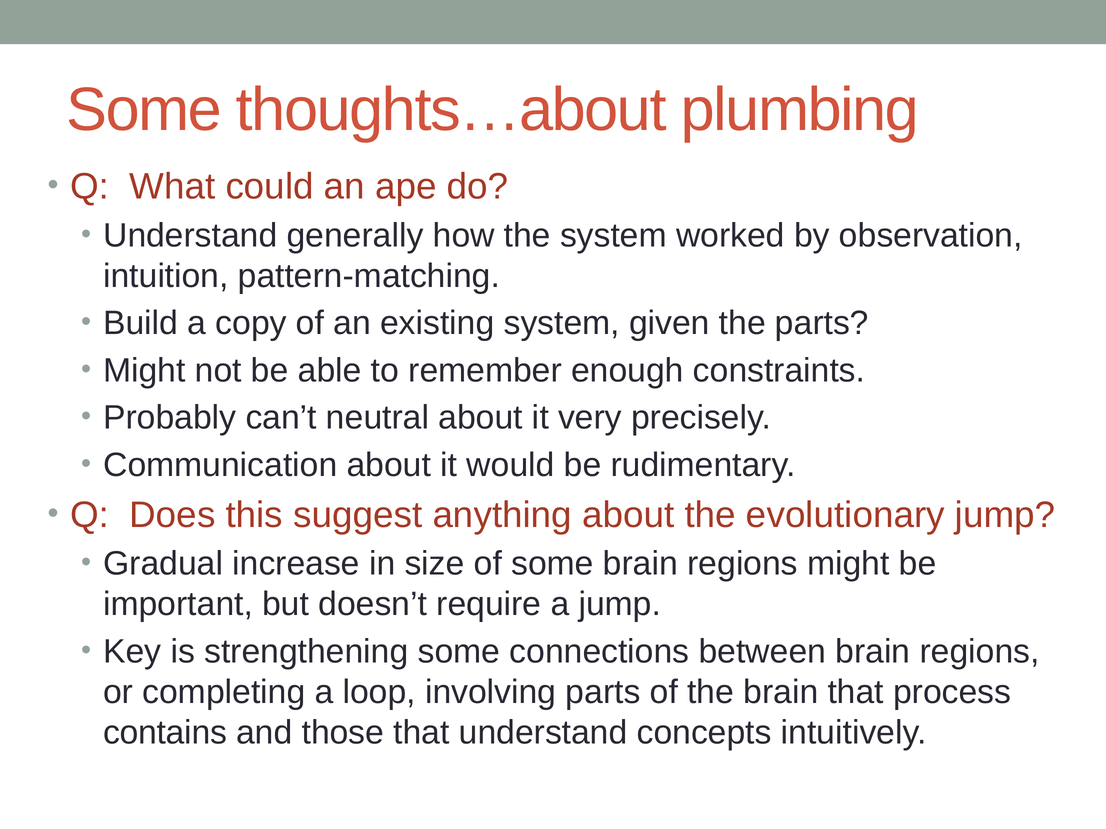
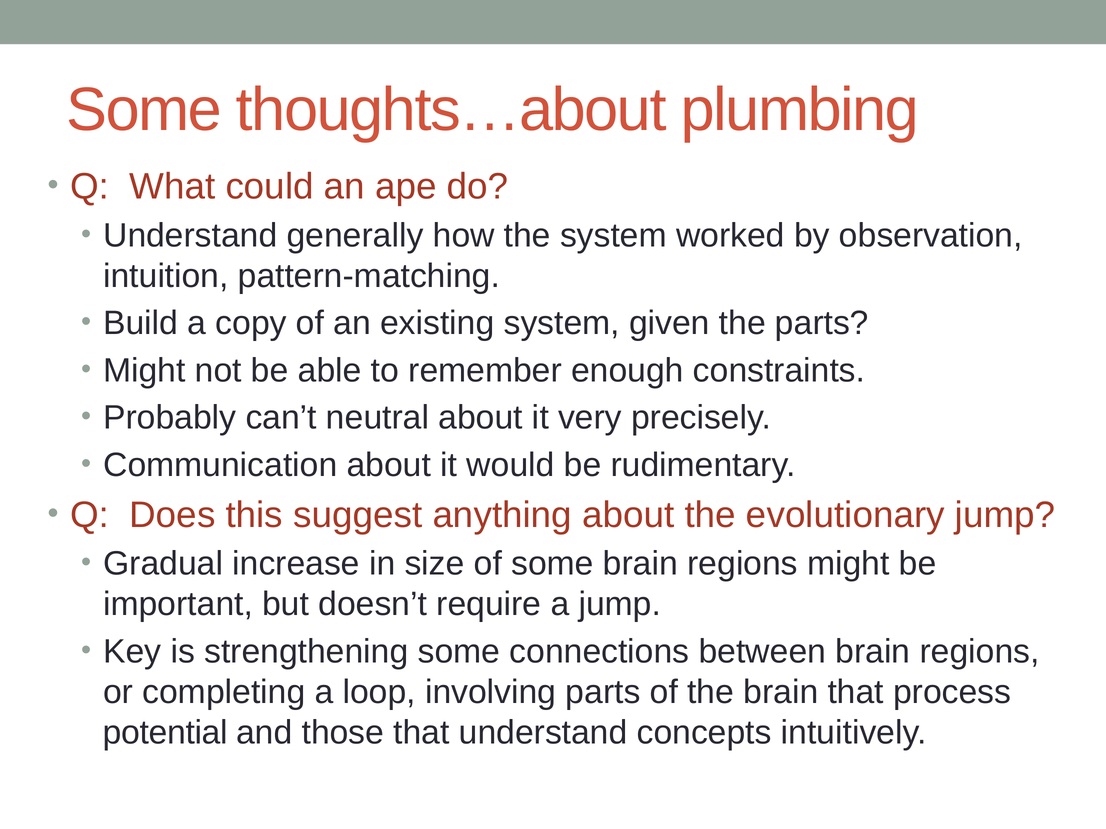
contains: contains -> potential
